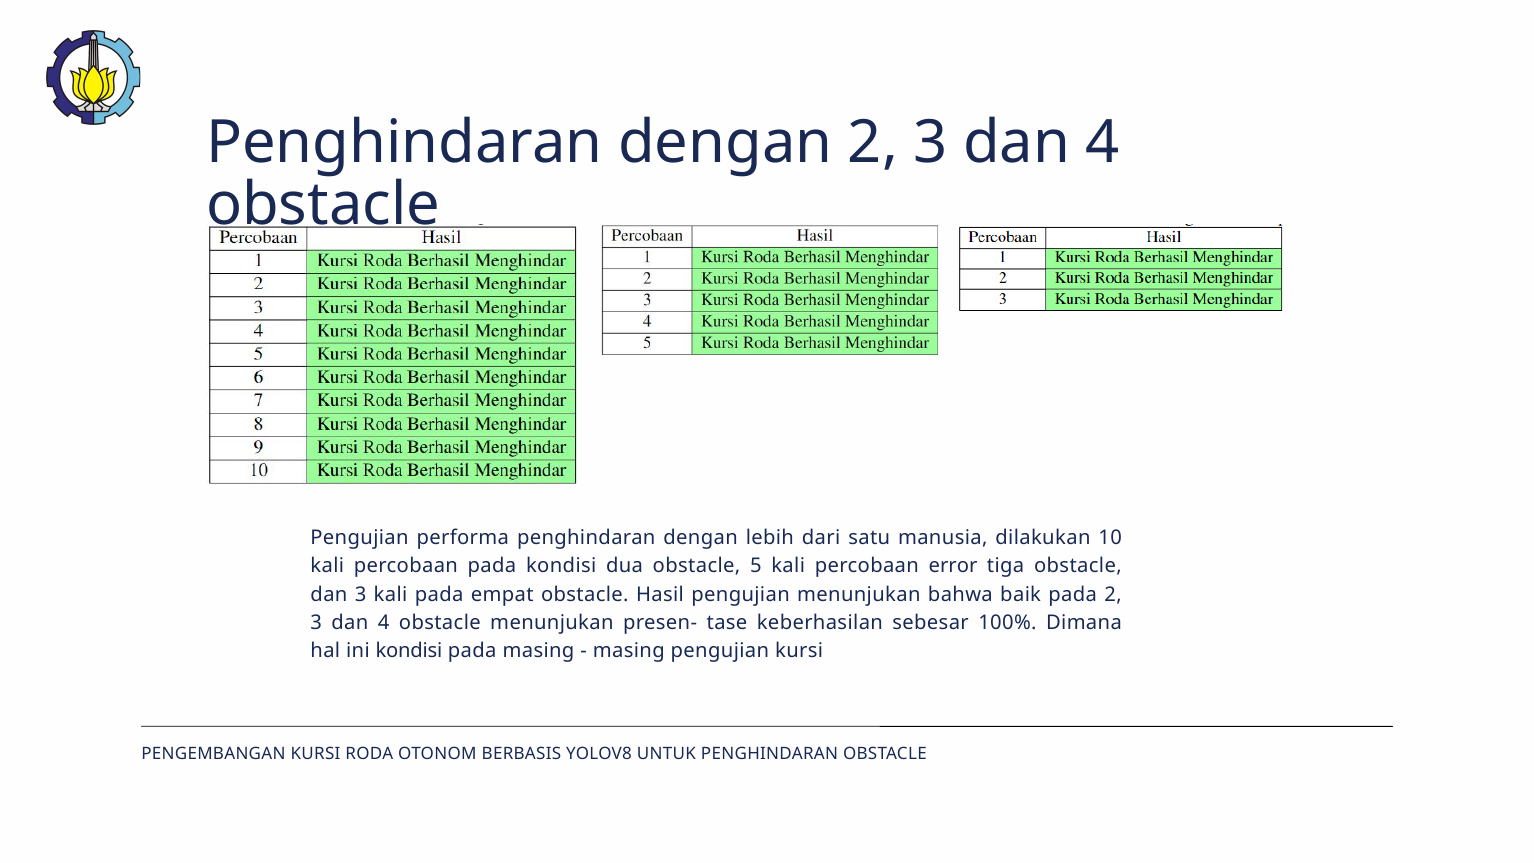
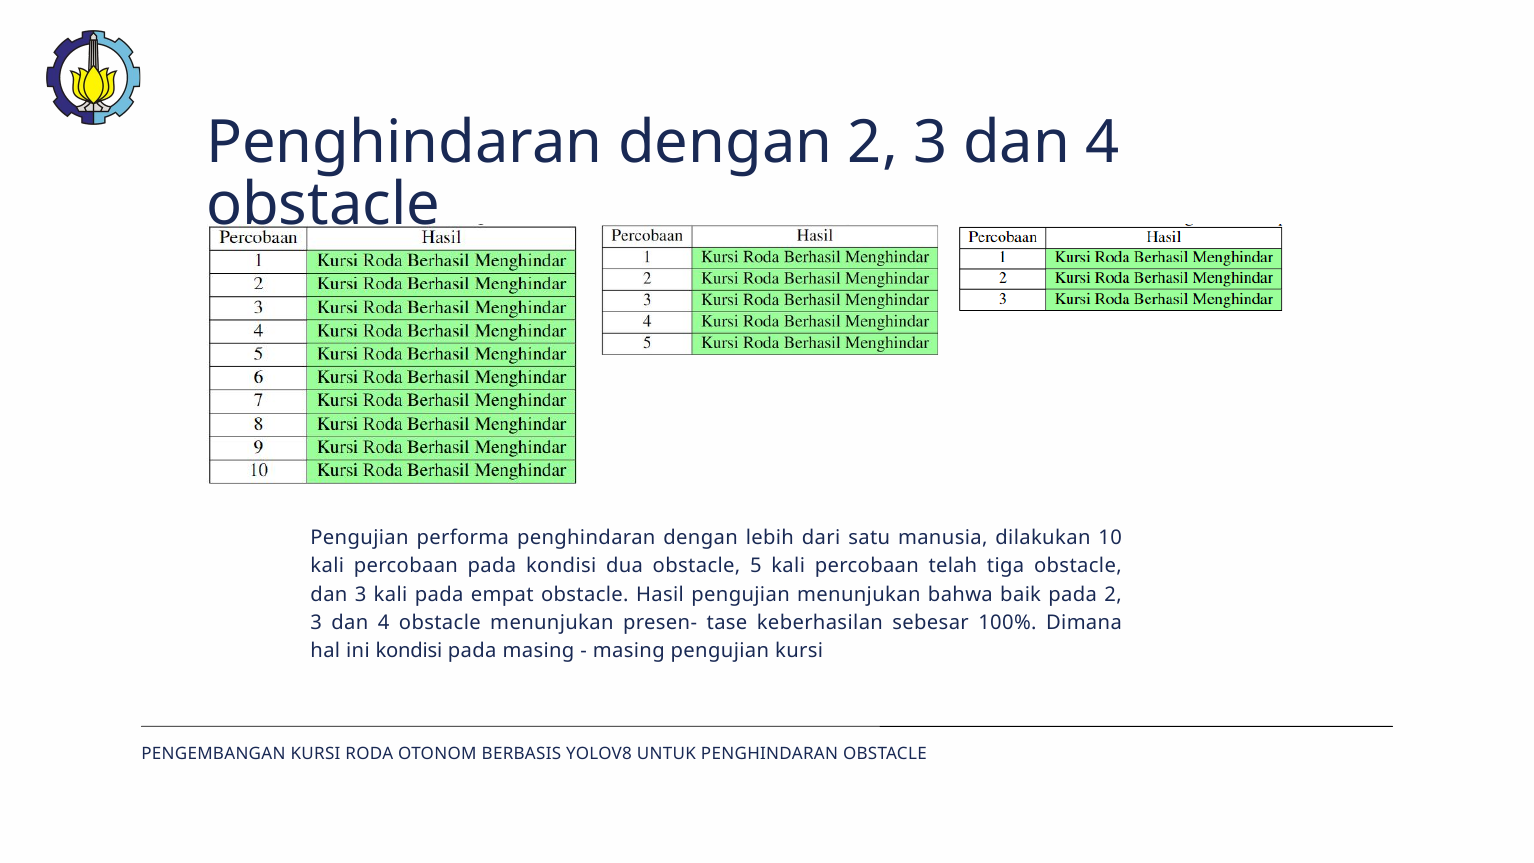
error: error -> telah
